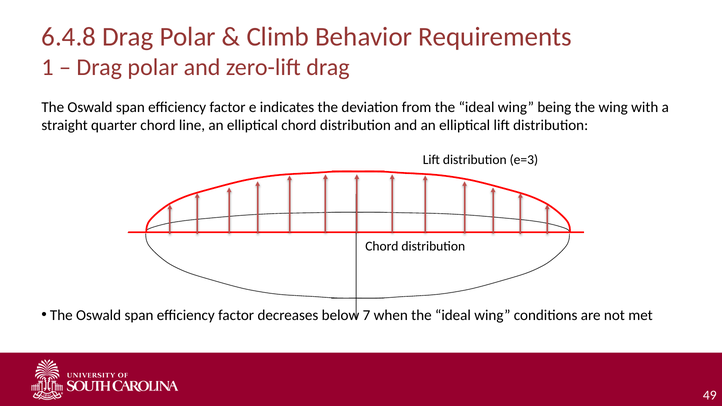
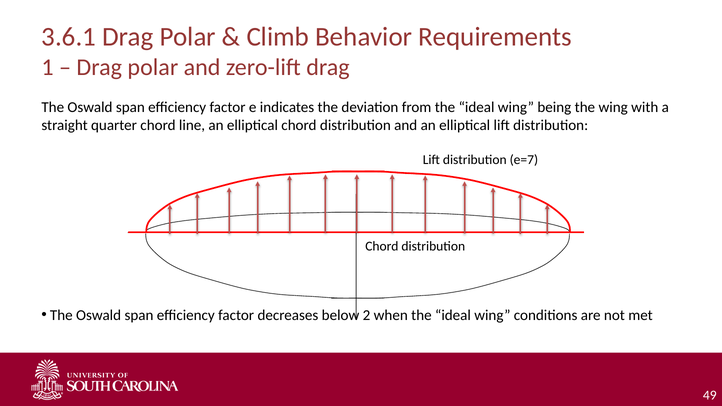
6.4.8: 6.4.8 -> 3.6.1
e=3: e=3 -> e=7
7: 7 -> 2
